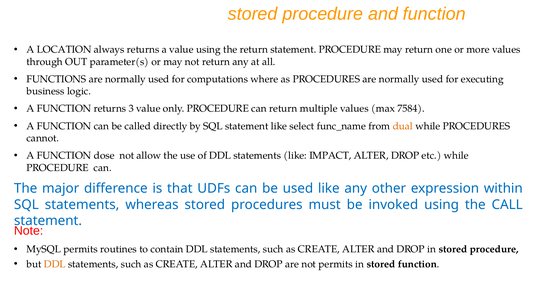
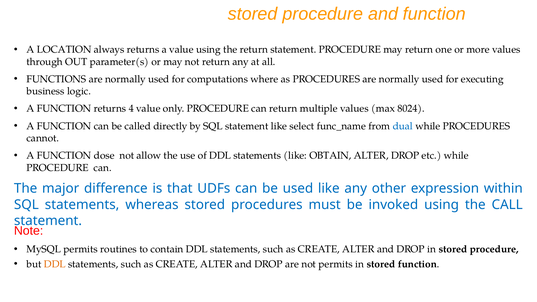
3: 3 -> 4
7584: 7584 -> 8024
dual colour: orange -> blue
IMPACT: IMPACT -> OBTAIN
